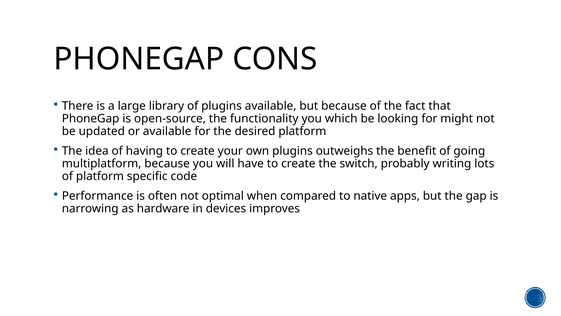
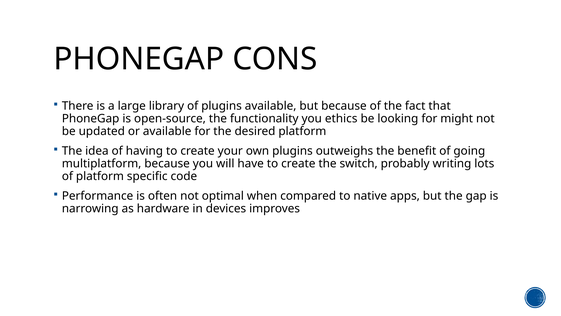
which: which -> ethics
